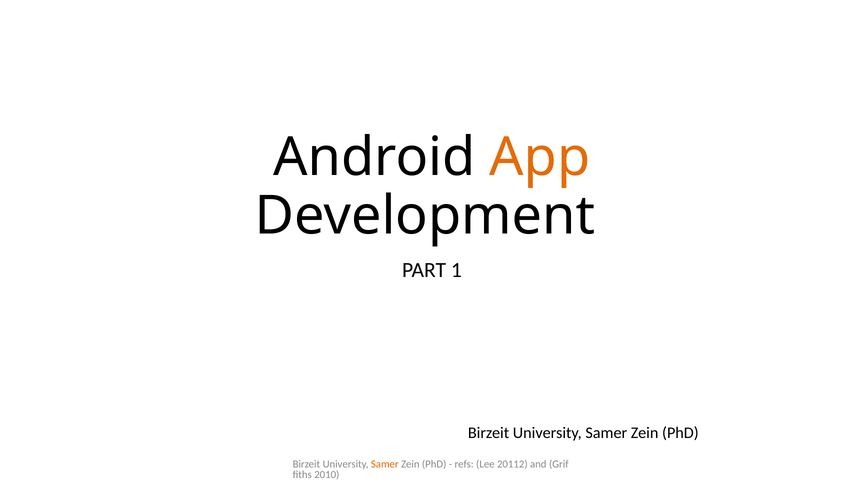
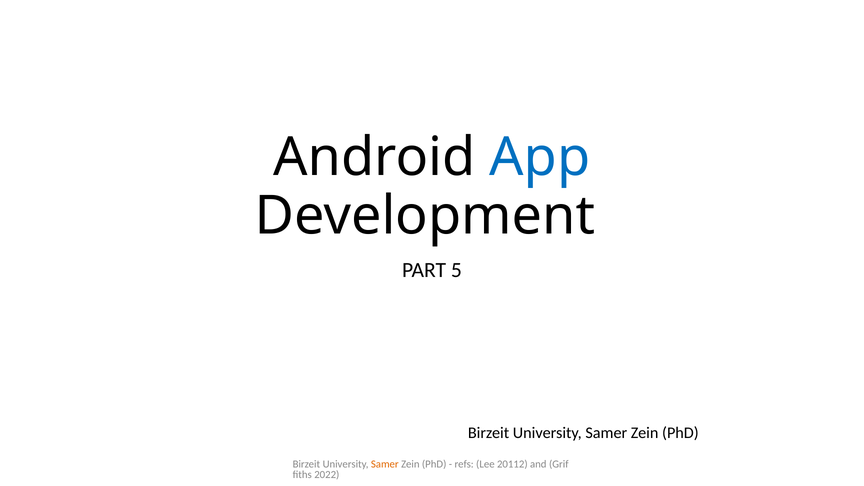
App colour: orange -> blue
1: 1 -> 5
2010: 2010 -> 2022
